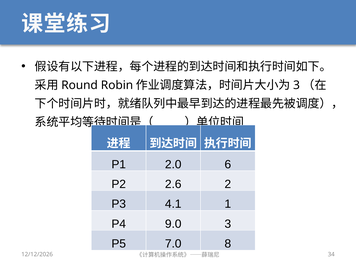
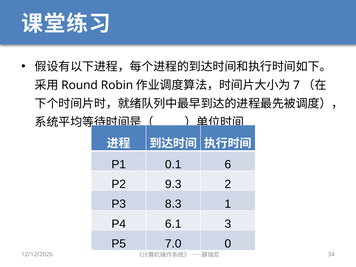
3 at (297, 85): 3 -> 7
2.0: 2.0 -> 0.1
2.6: 2.6 -> 9.3
4.1: 4.1 -> 8.3
9.0: 9.0 -> 6.1
8: 8 -> 0
